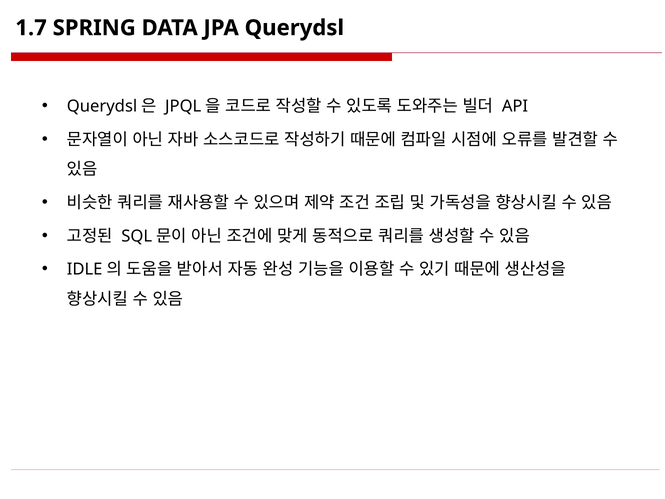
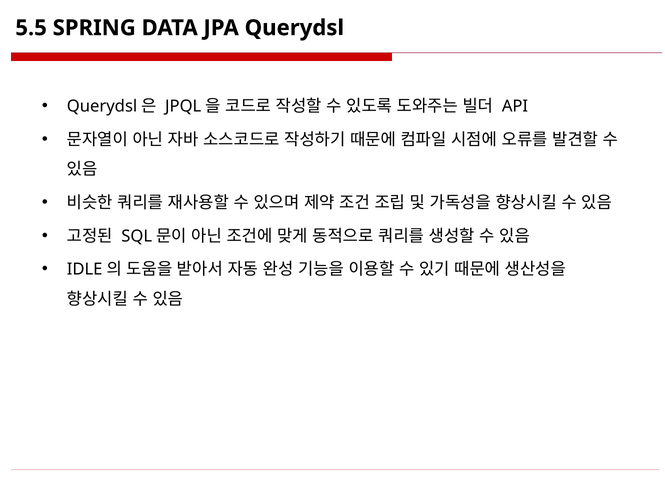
1.7: 1.7 -> 5.5
